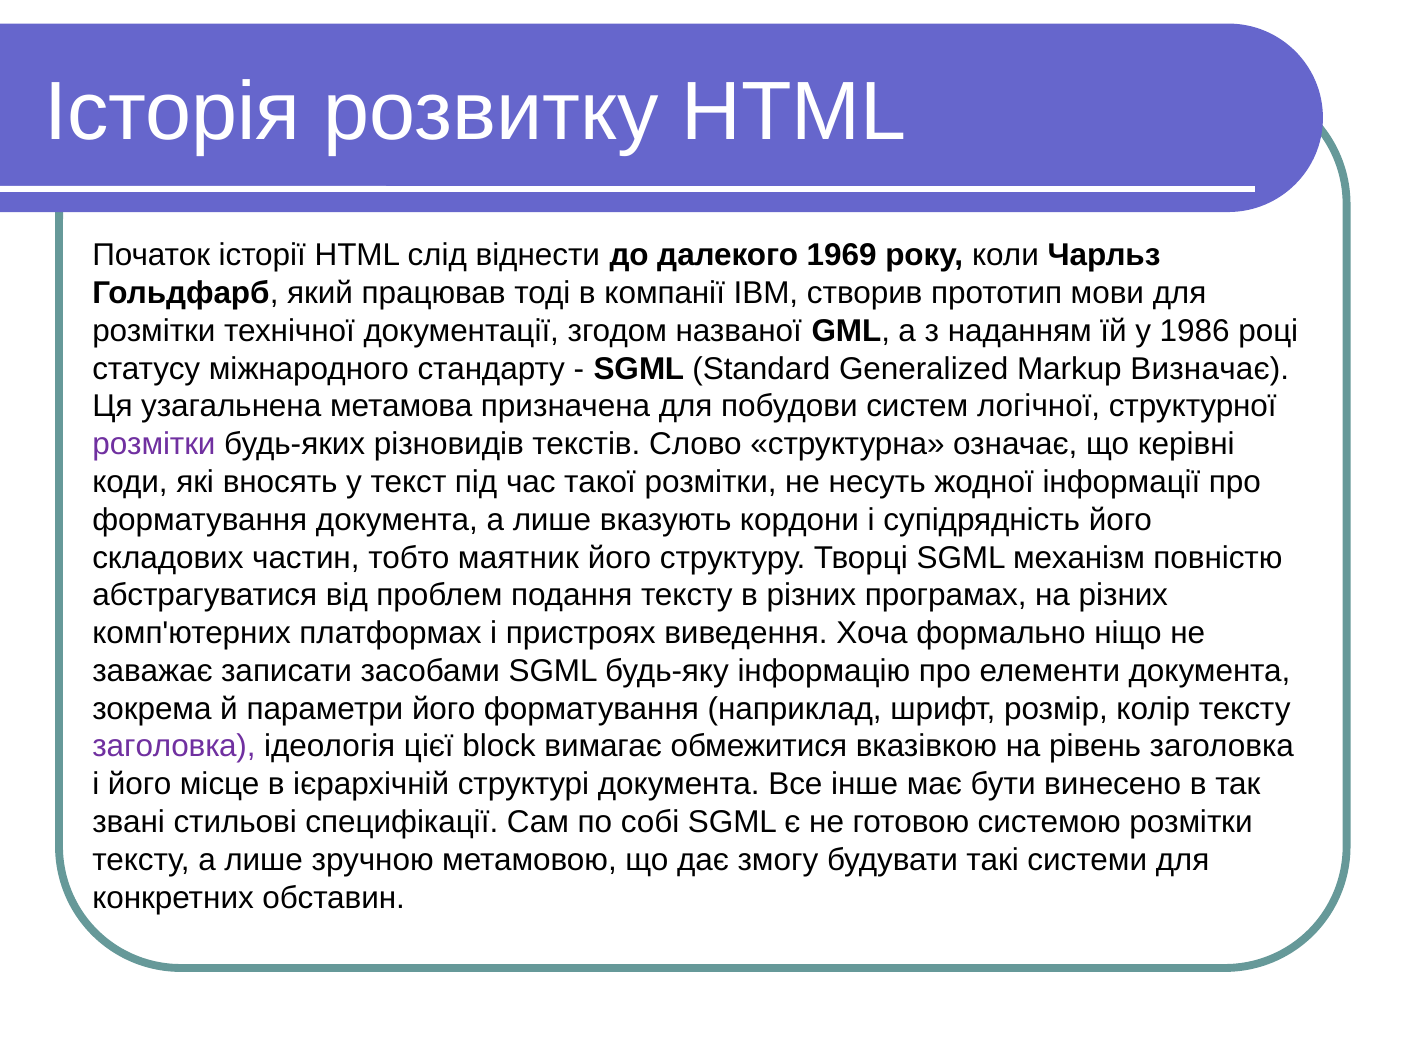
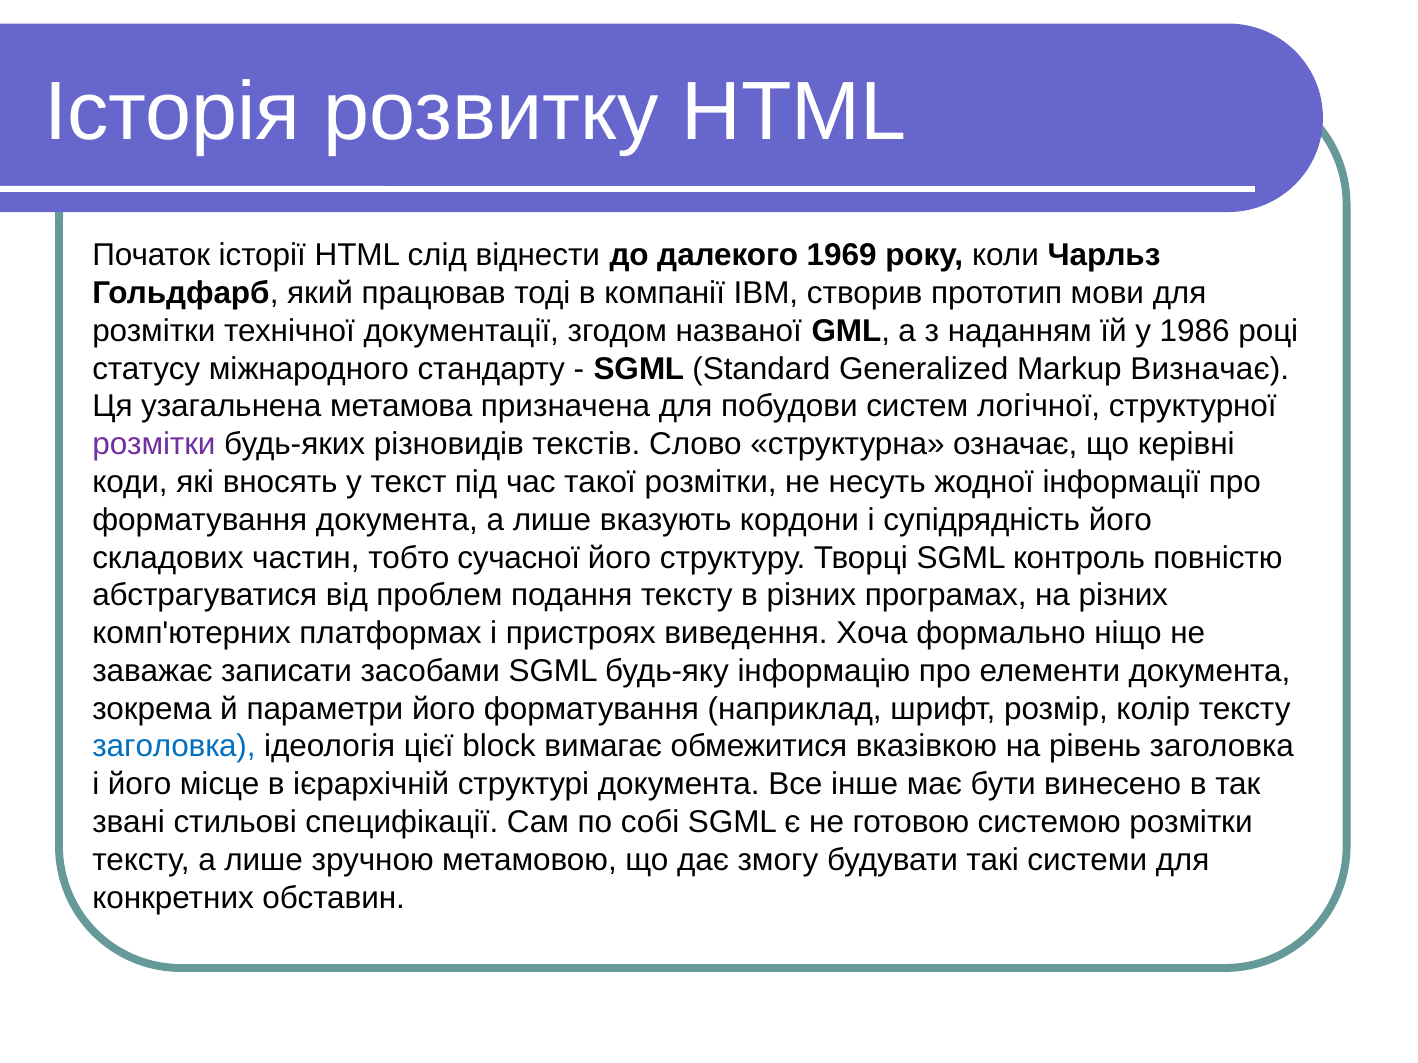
маятник: маятник -> сучасної
механізм: механізм -> контроль
заголовка at (174, 747) colour: purple -> blue
